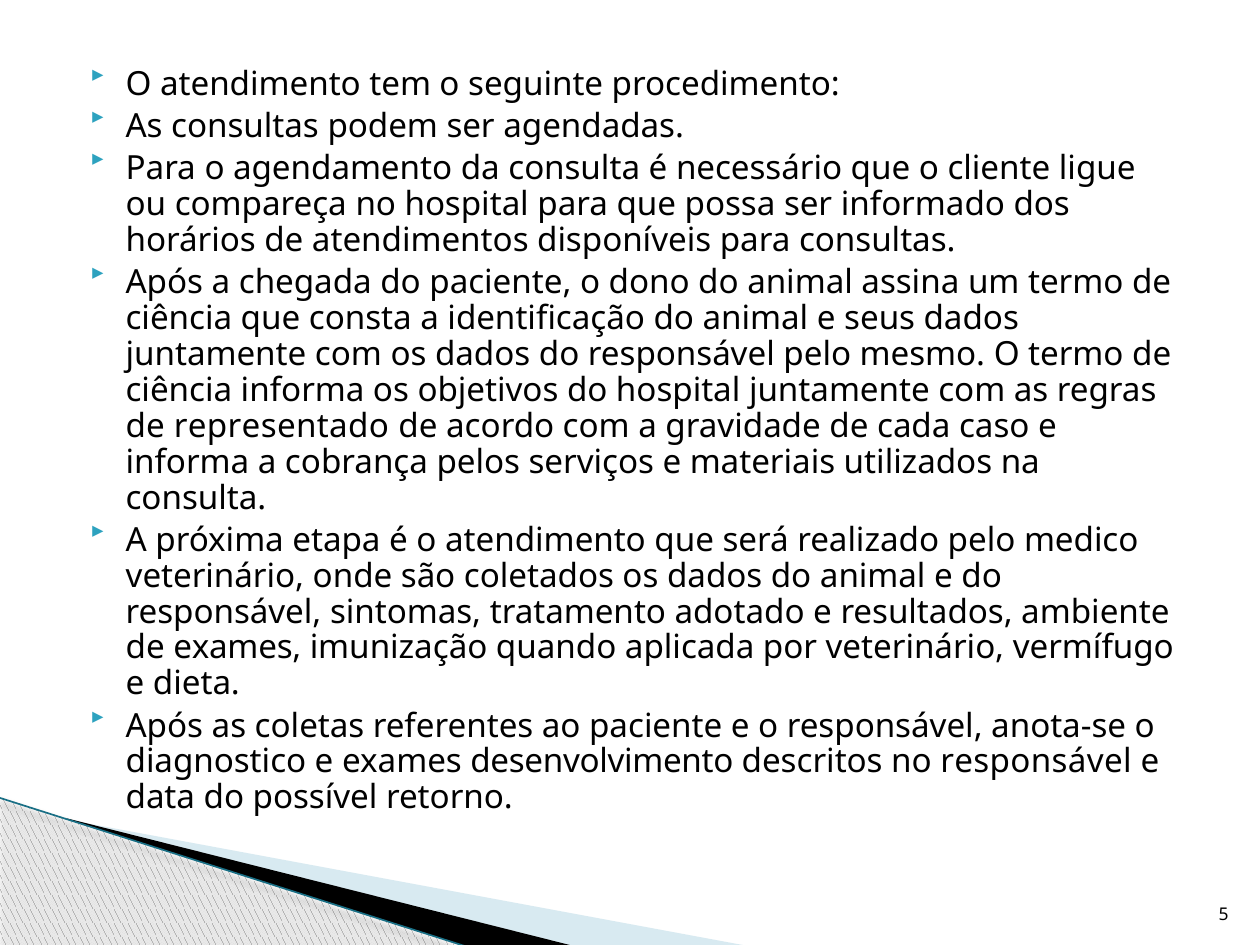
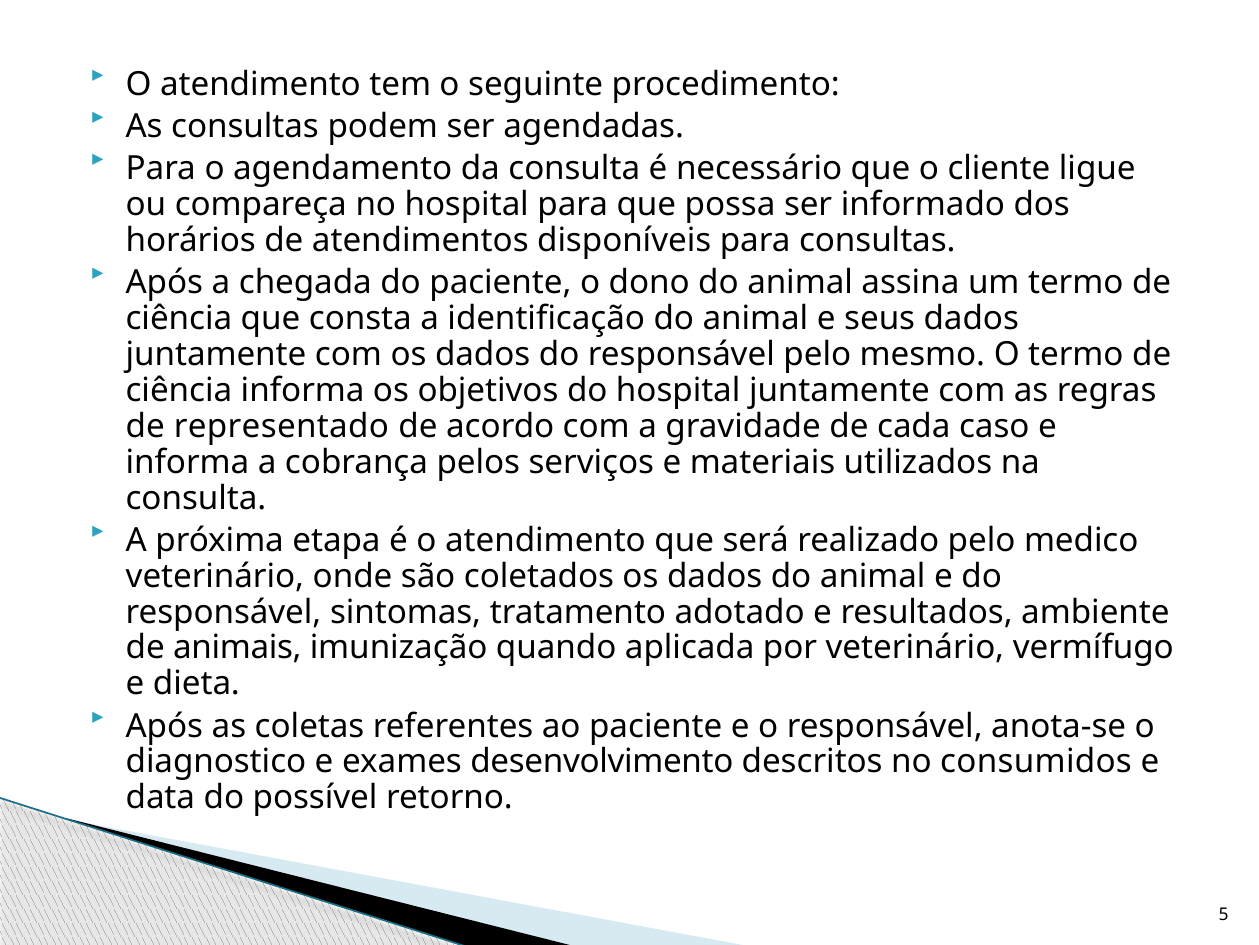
de exames: exames -> animais
no responsável: responsável -> consumidos
